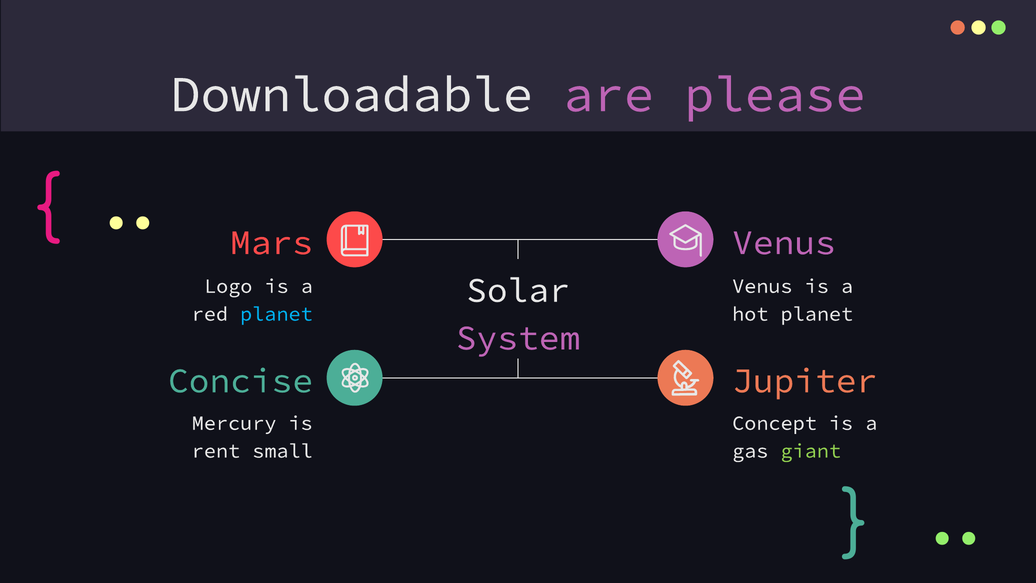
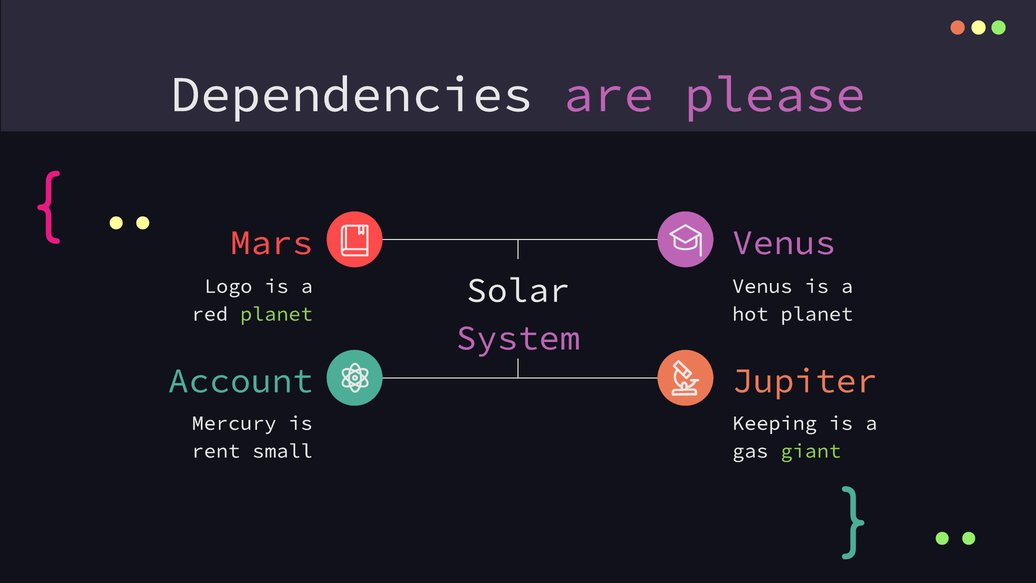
Downloadable: Downloadable -> Dependencies
planet at (276, 314) colour: light blue -> light green
Concise: Concise -> Account
Concept: Concept -> Keeping
